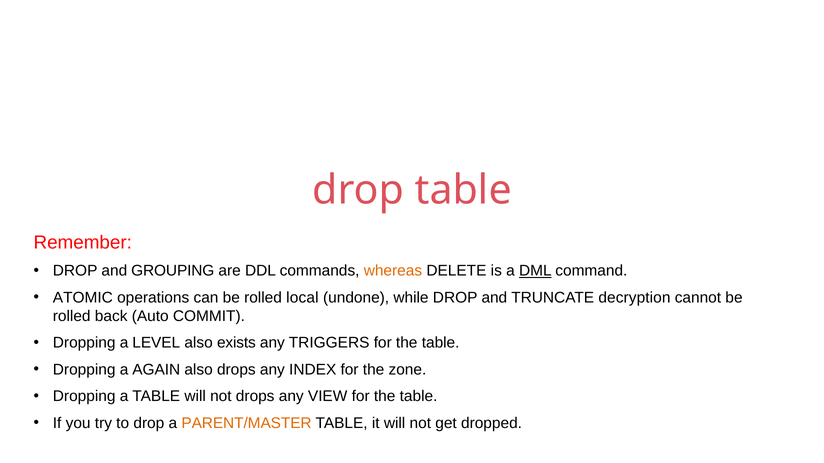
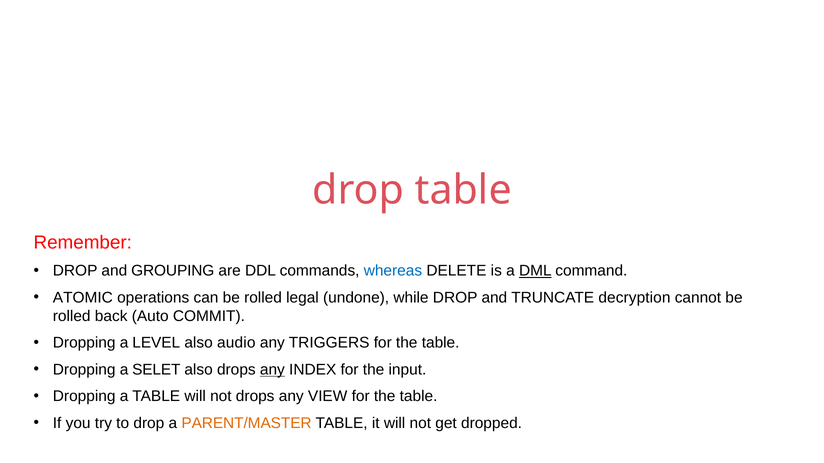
whereas colour: orange -> blue
local: local -> legal
exists: exists -> audio
AGAIN: AGAIN -> SELET
any at (272, 370) underline: none -> present
zone: zone -> input
